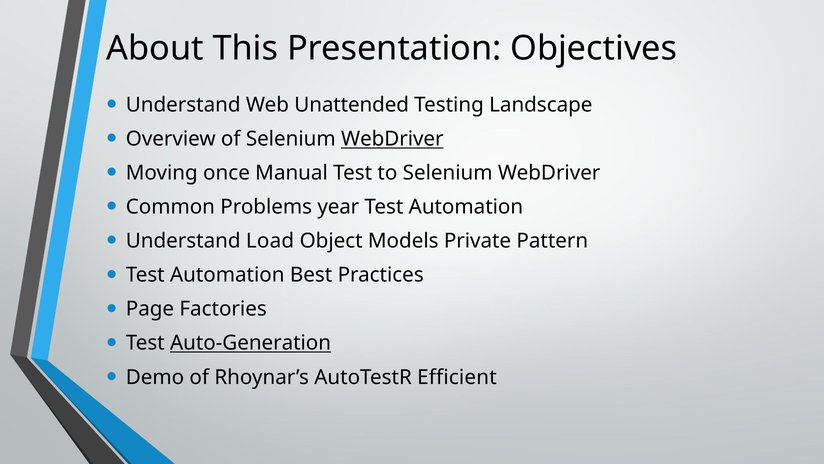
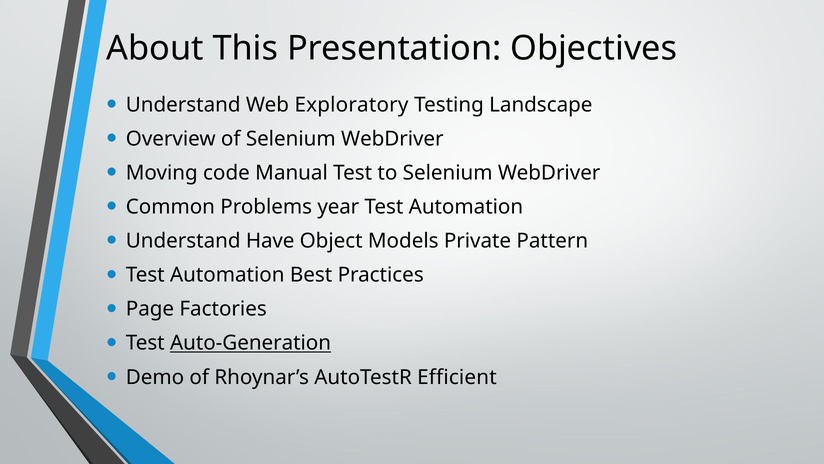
Unattended: Unattended -> Exploratory
WebDriver at (392, 139) underline: present -> none
once: once -> code
Load: Load -> Have
